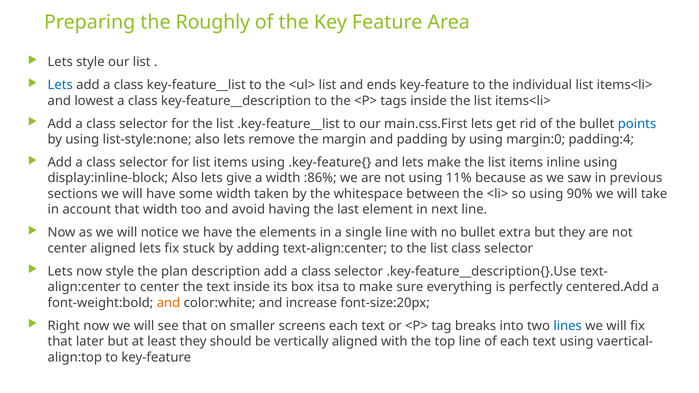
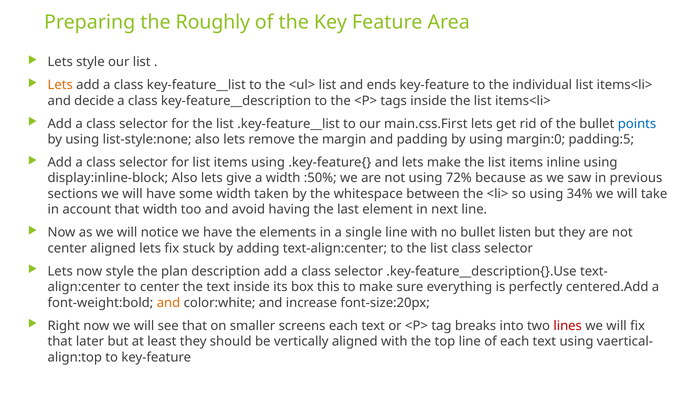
Lets at (60, 85) colour: blue -> orange
lowest: lowest -> decide
padding:4: padding:4 -> padding:5
:86%: :86% -> :50%
11%: 11% -> 72%
90%: 90% -> 34%
extra: extra -> listen
itsa: itsa -> this
lines colour: blue -> red
